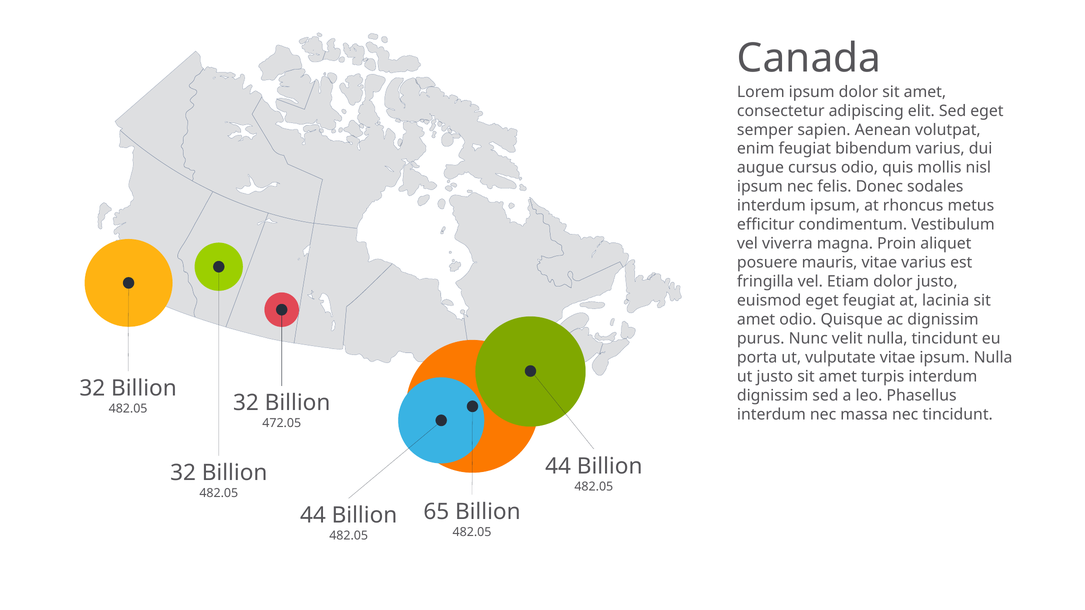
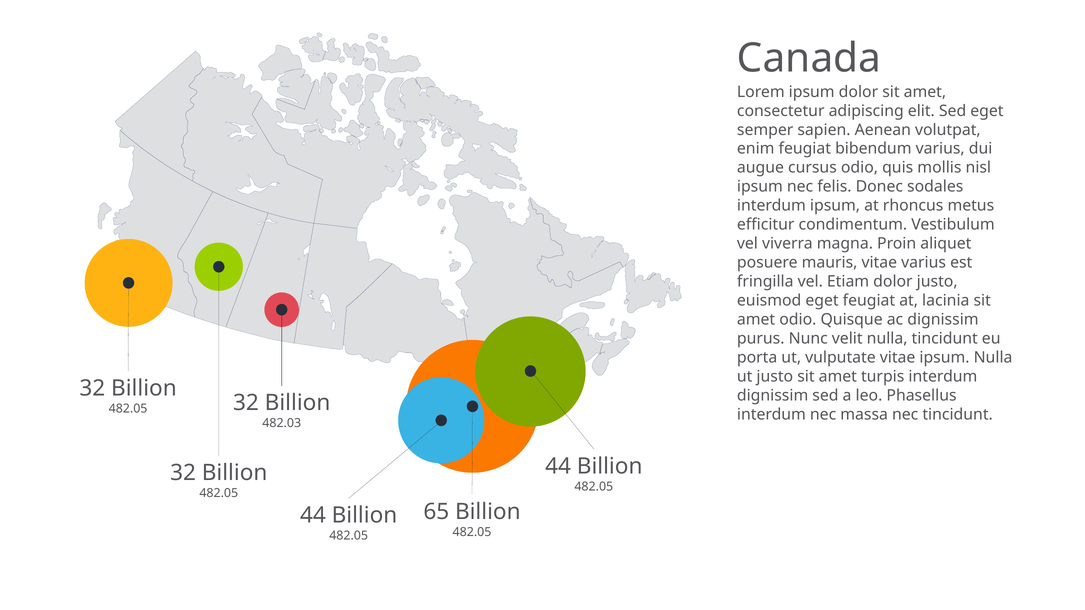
472.05: 472.05 -> 482.03
